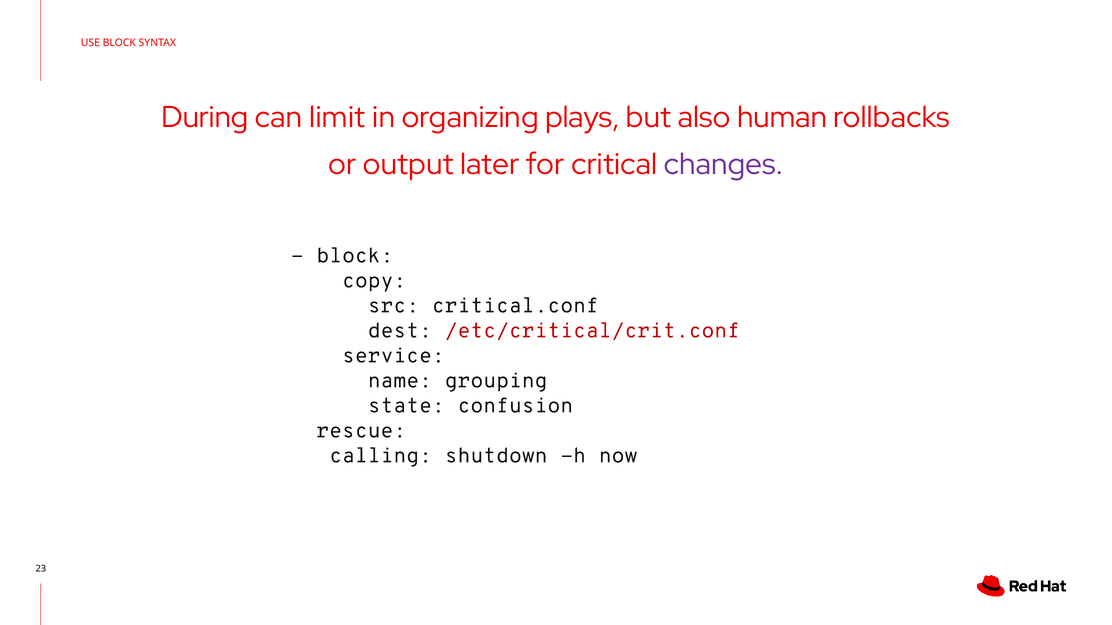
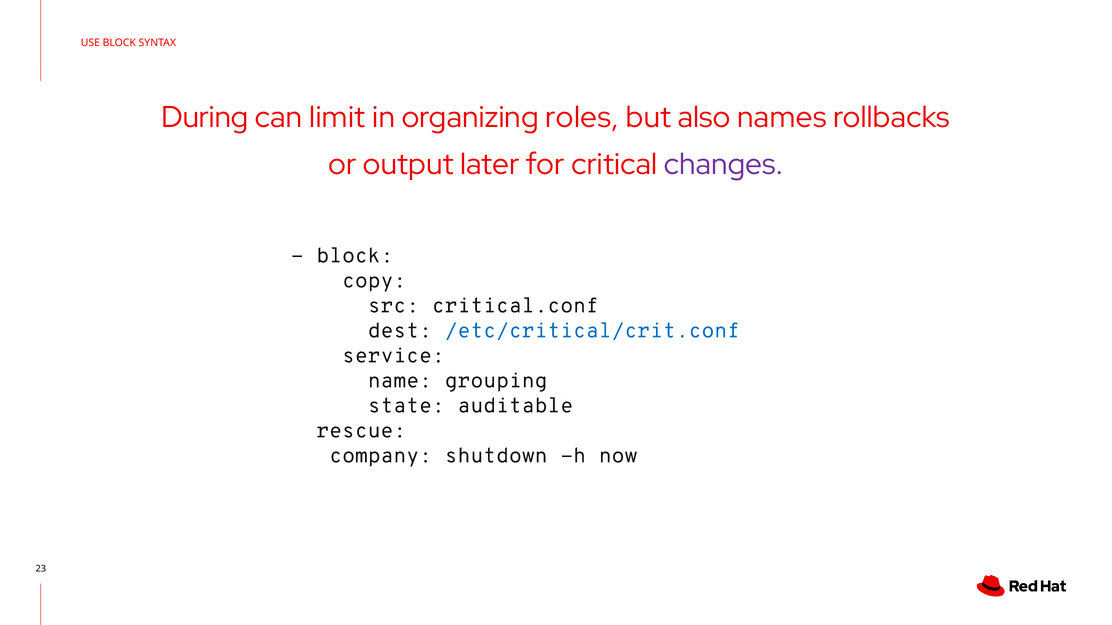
plays: plays -> roles
human: human -> names
/etc/critical/crit.conf colour: red -> blue
confusion: confusion -> auditable
calling: calling -> company
